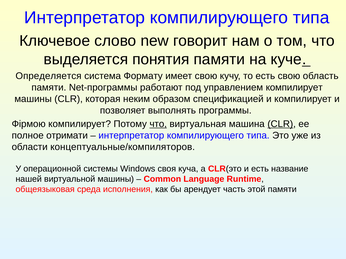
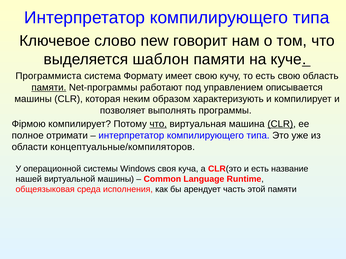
понятия: понятия -> шаблон
Определяется: Определяется -> Программиста
памяти at (49, 88) underline: none -> present
управлением компилирует: компилирует -> описывается
спецификацией: спецификацией -> характеризують
